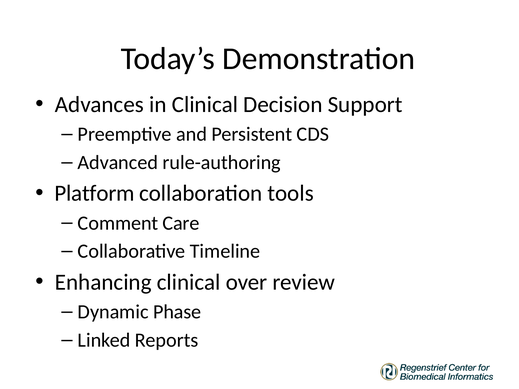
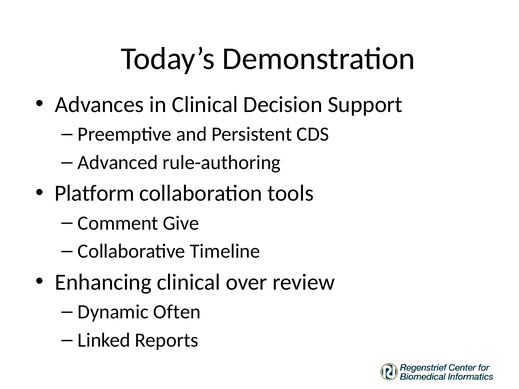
Care: Care -> Give
Phase: Phase -> Often
